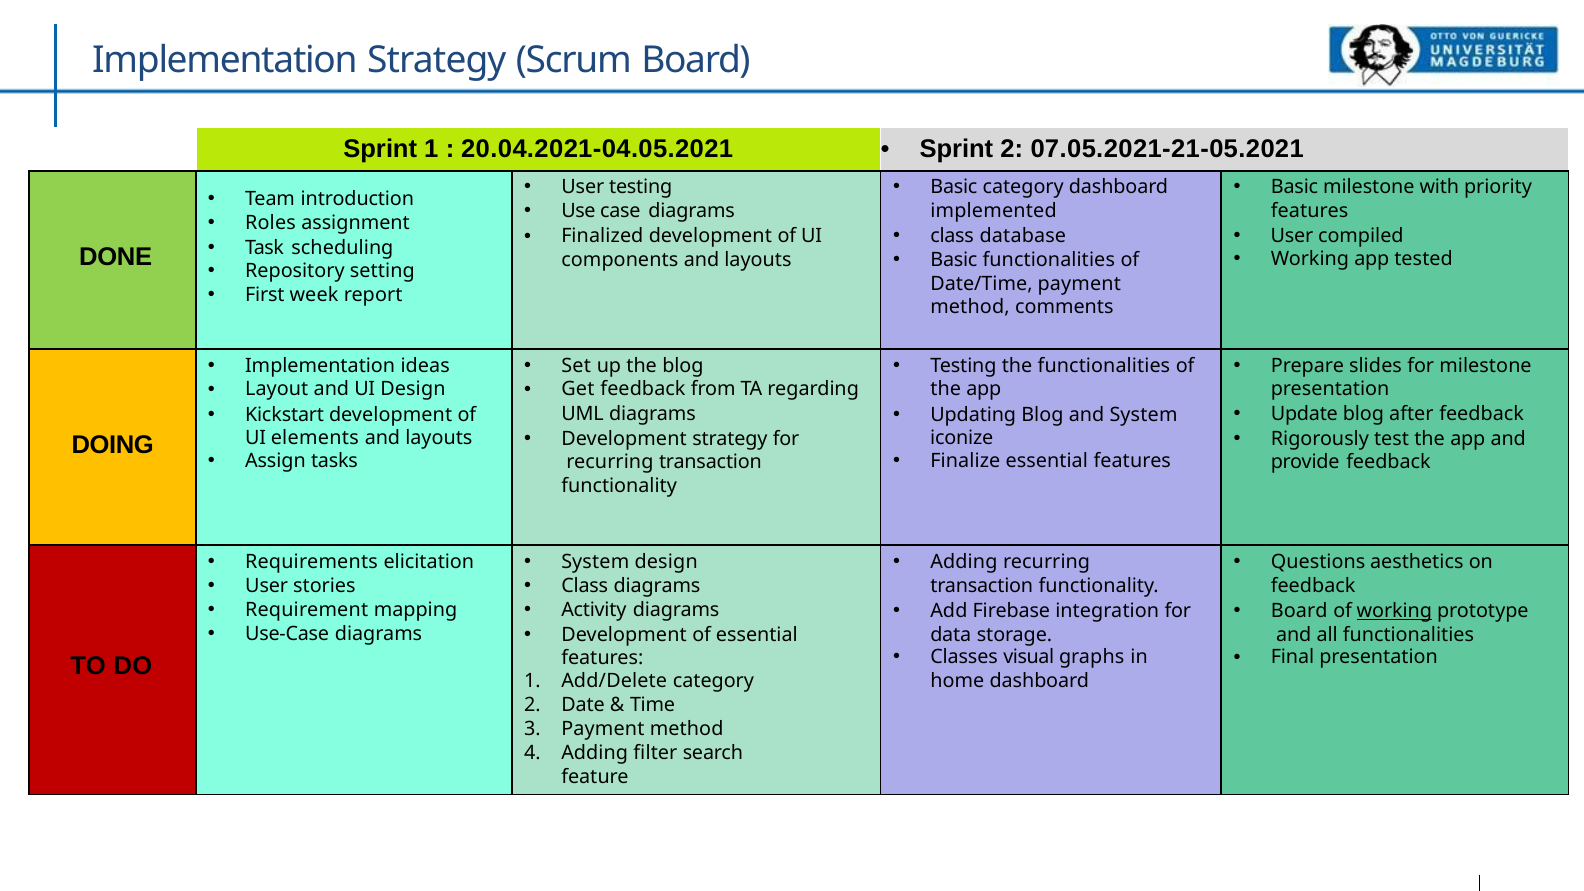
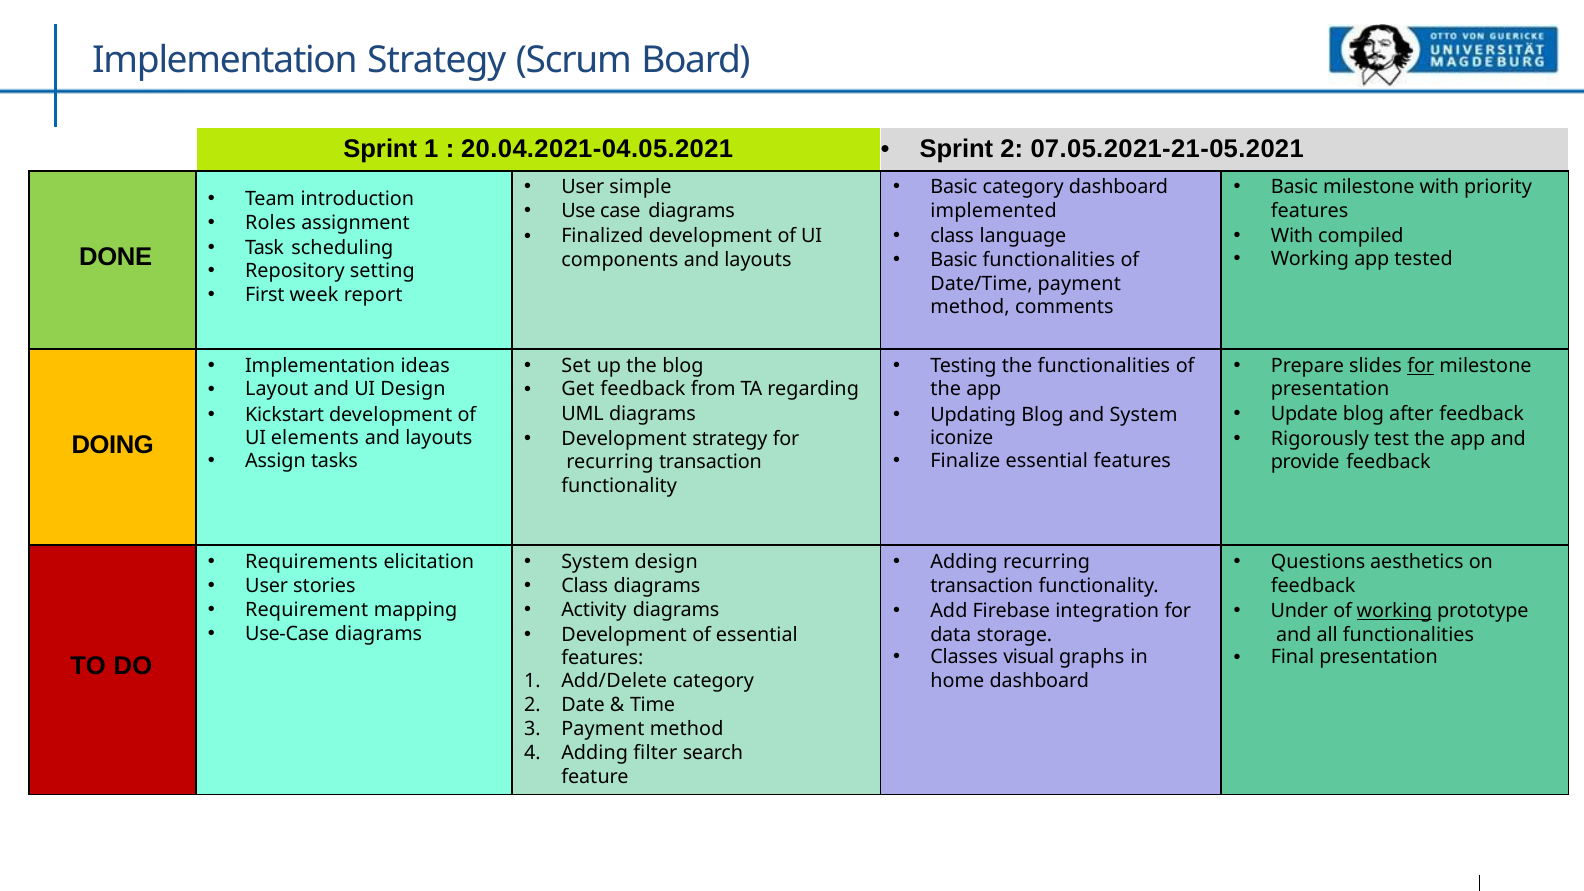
User testing: testing -> simple
database: database -> language
User at (1292, 236): User -> With
for at (1421, 366) underline: none -> present
Board at (1299, 611): Board -> Under
